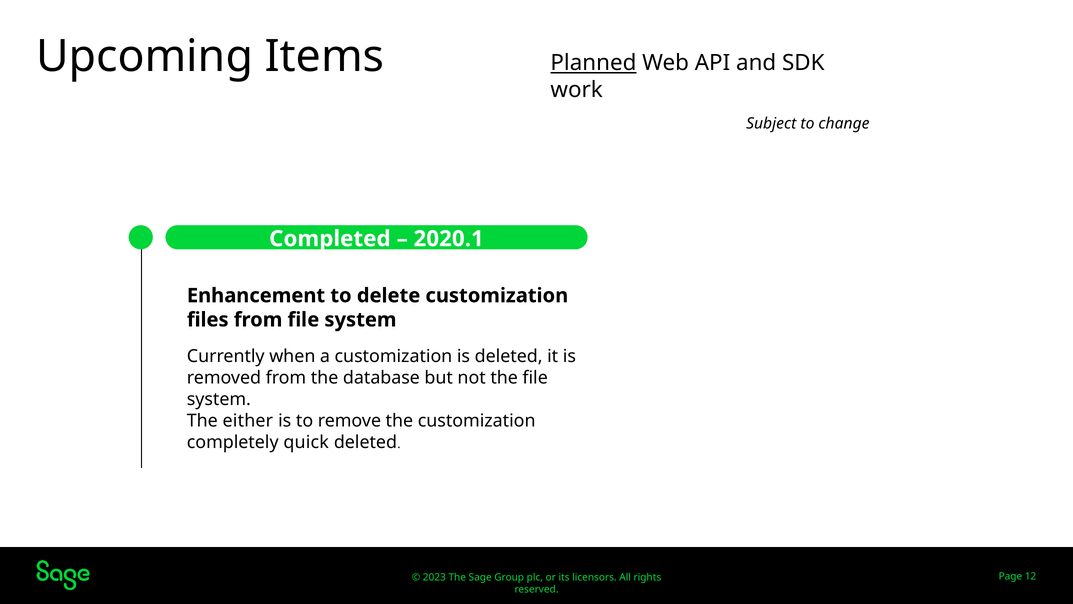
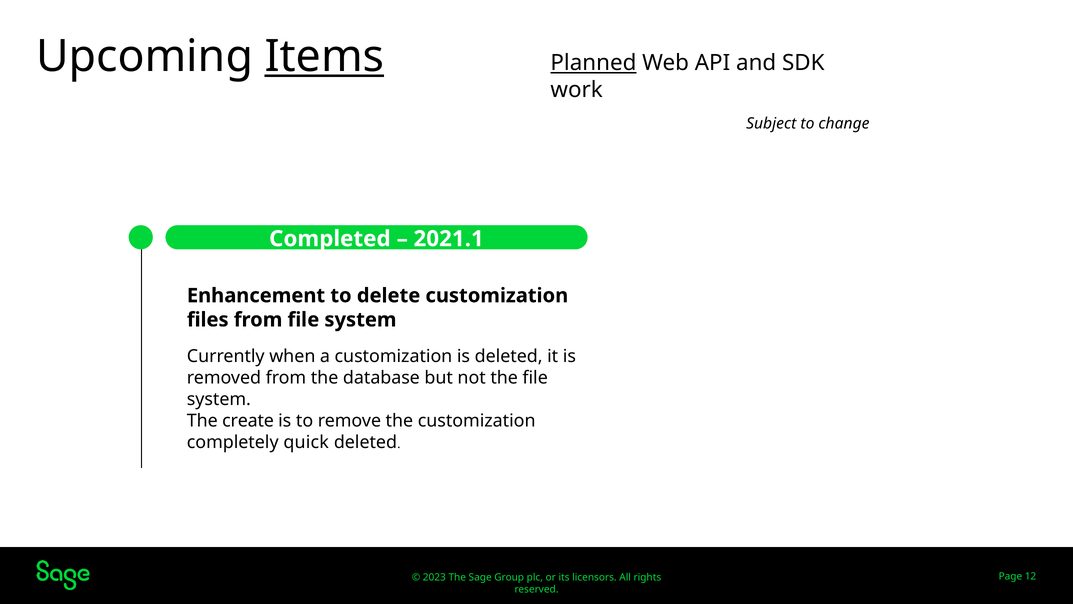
Items underline: none -> present
2020.1: 2020.1 -> 2021.1
either: either -> create
